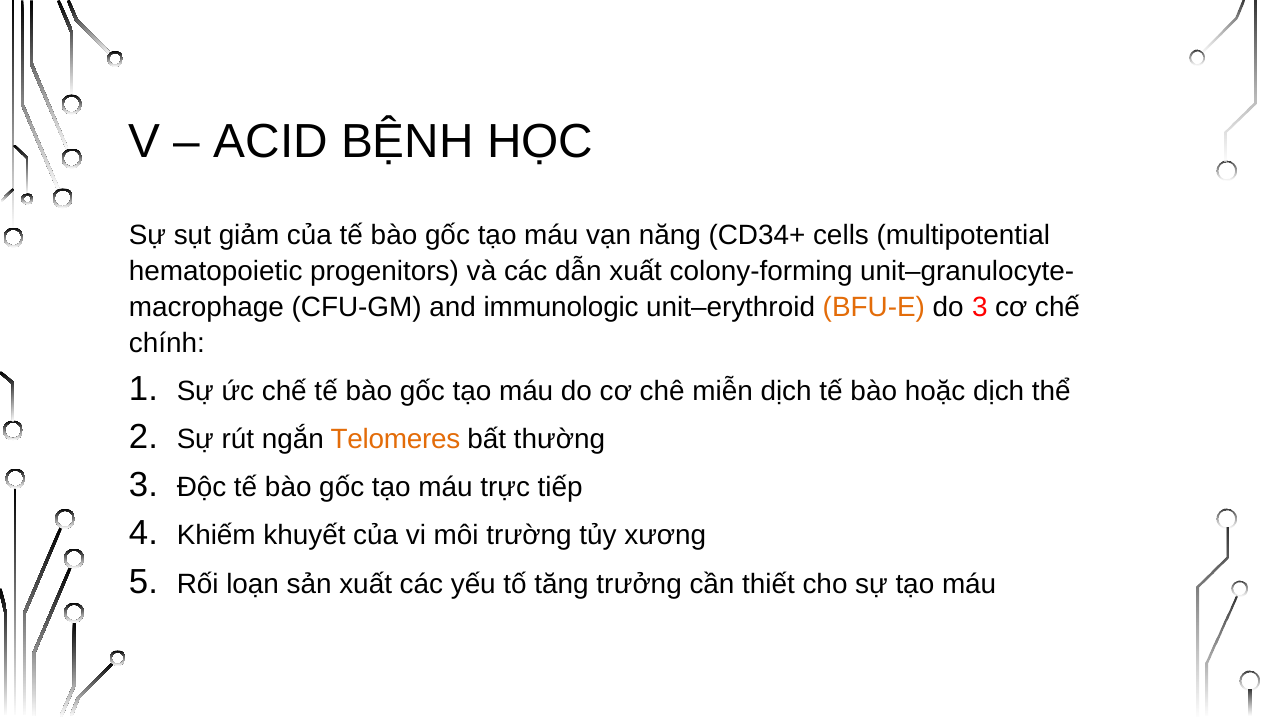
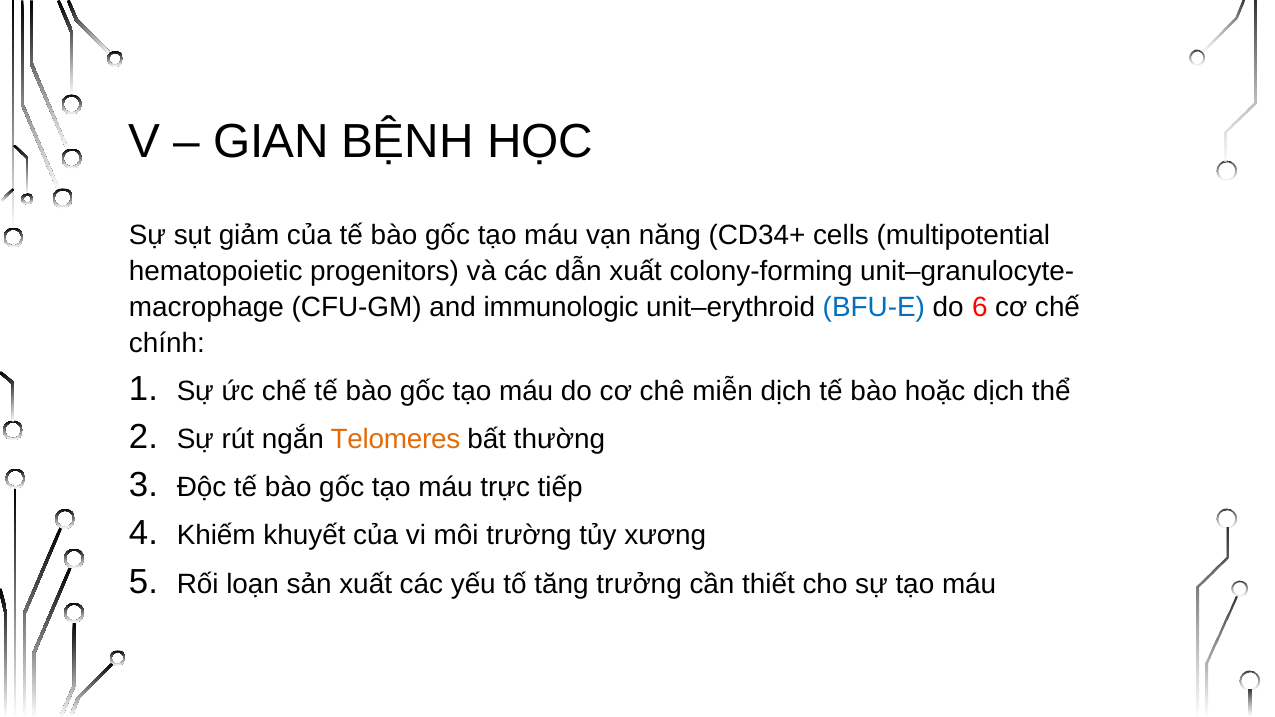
ACID: ACID -> GIAN
BFU-E colour: orange -> blue
do 3: 3 -> 6
